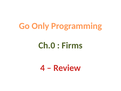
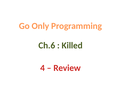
Ch.0: Ch.0 -> Ch.6
Firms: Firms -> Killed
